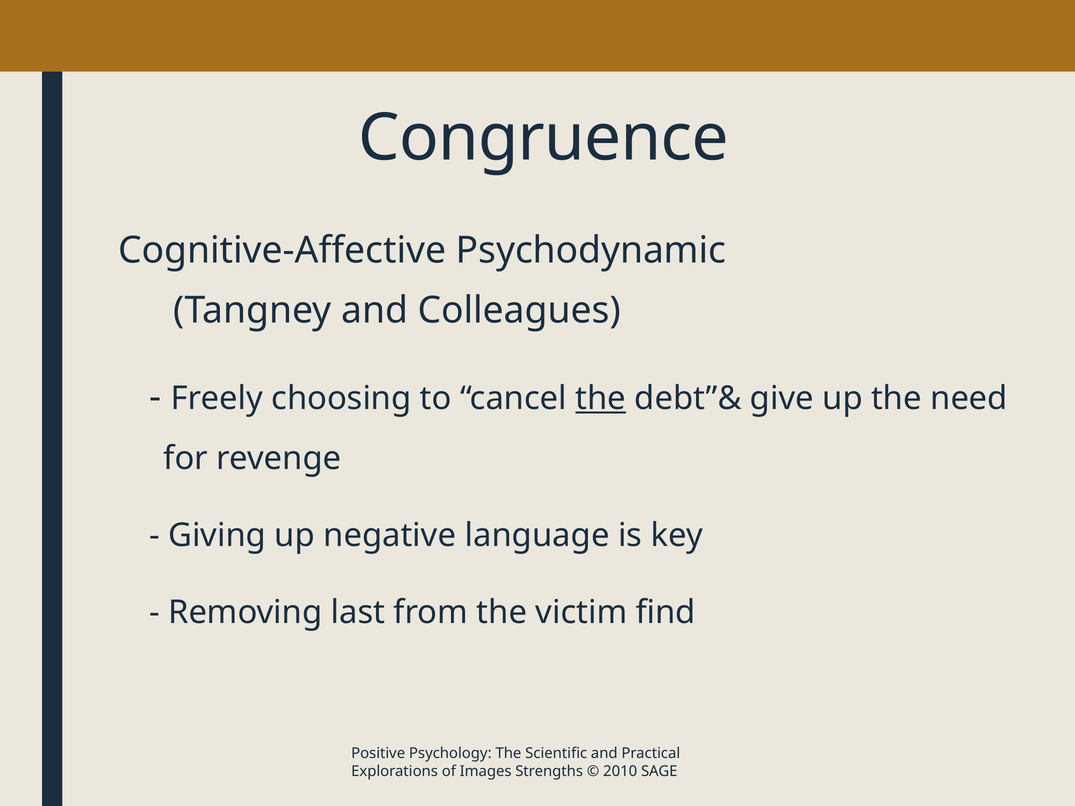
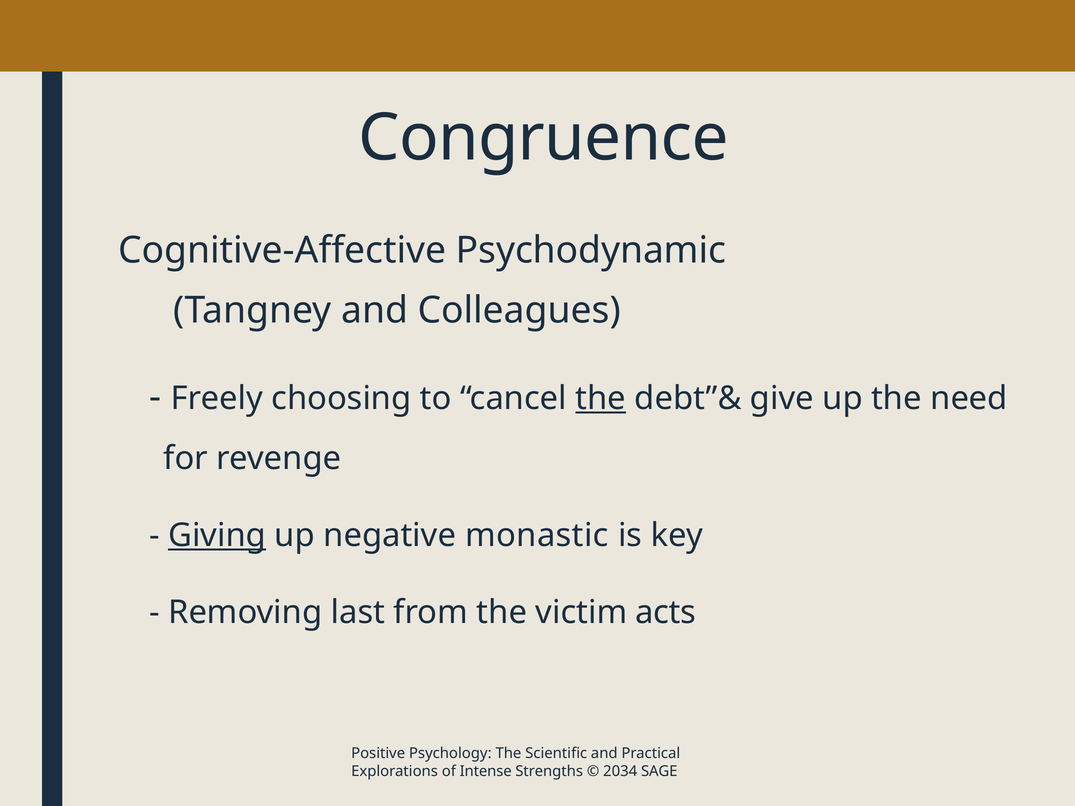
Giving underline: none -> present
language: language -> monastic
find: find -> acts
Images: Images -> Intense
2010: 2010 -> 2034
